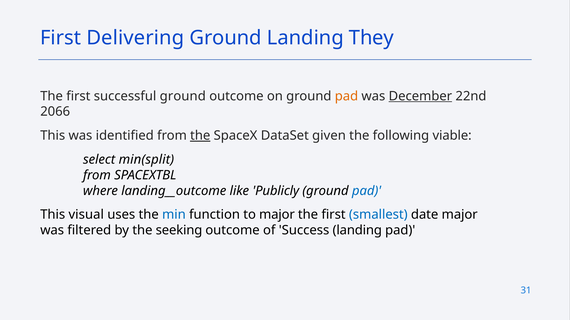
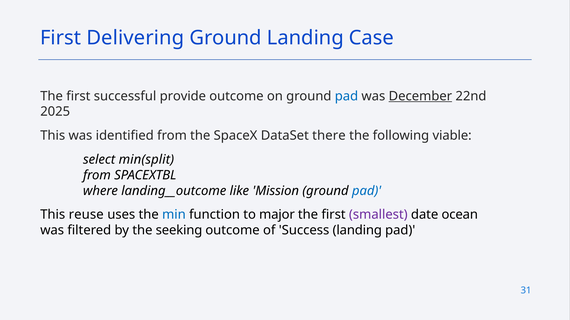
They: They -> Case
successful ground: ground -> provide
pad at (346, 96) colour: orange -> blue
2066: 2066 -> 2025
the at (200, 136) underline: present -> none
given: given -> there
Publicly: Publicly -> Mission
visual: visual -> reuse
smallest colour: blue -> purple
date major: major -> ocean
